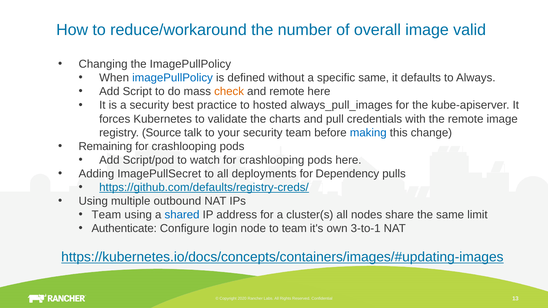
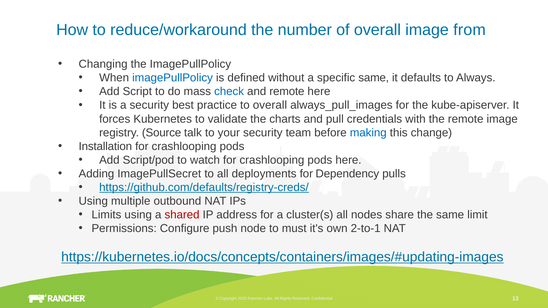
valid: valid -> from
check colour: orange -> blue
to hosted: hosted -> overall
Remaining: Remaining -> Installation
Team at (106, 215): Team -> Limits
shared colour: blue -> red
Authenticate: Authenticate -> Permissions
login: login -> push
to team: team -> must
3-to-1: 3-to-1 -> 2-to-1
